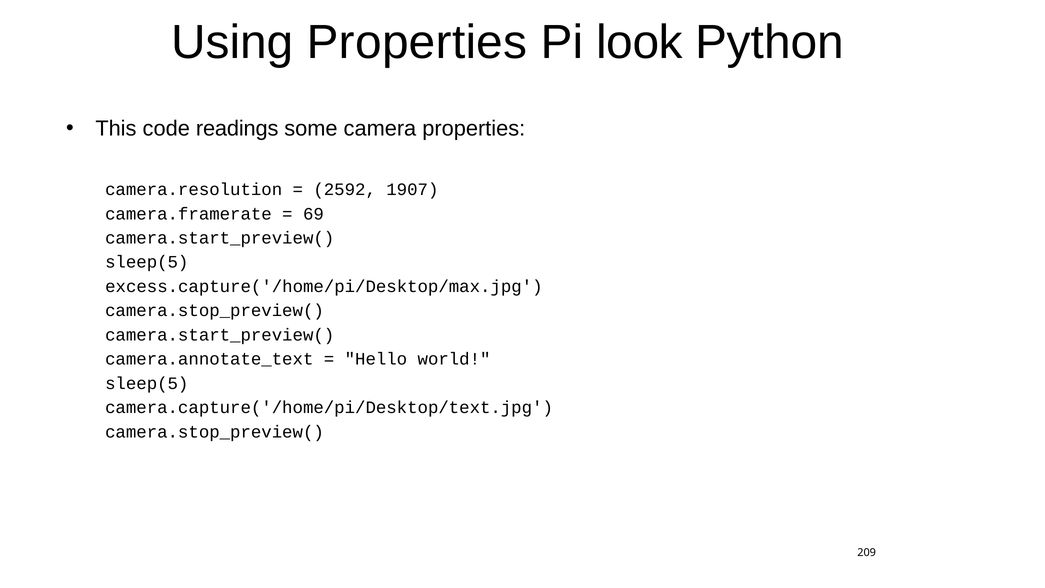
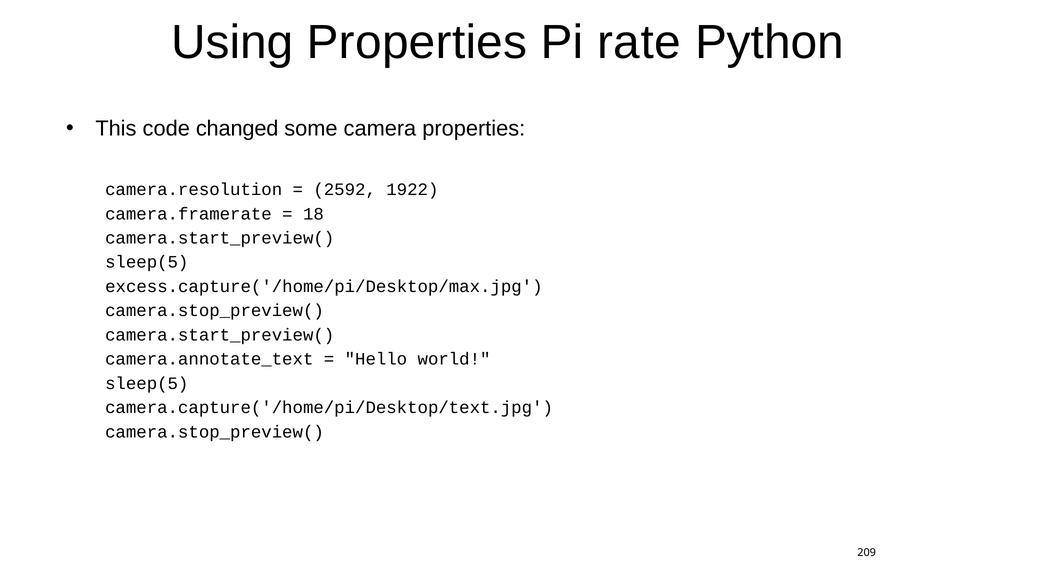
look: look -> rate
readings: readings -> changed
1907: 1907 -> 1922
69: 69 -> 18
